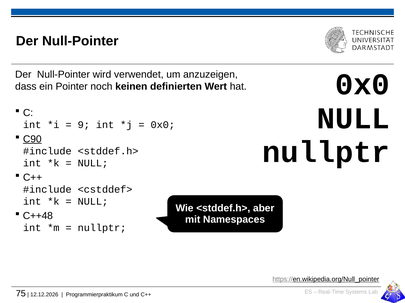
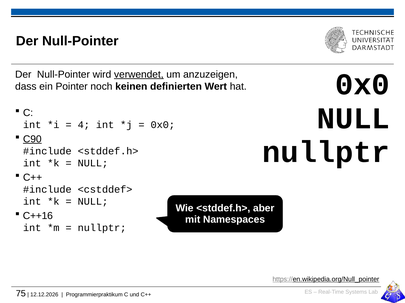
verwendet underline: none -> present
9: 9 -> 4
C++48: C++48 -> C++16
